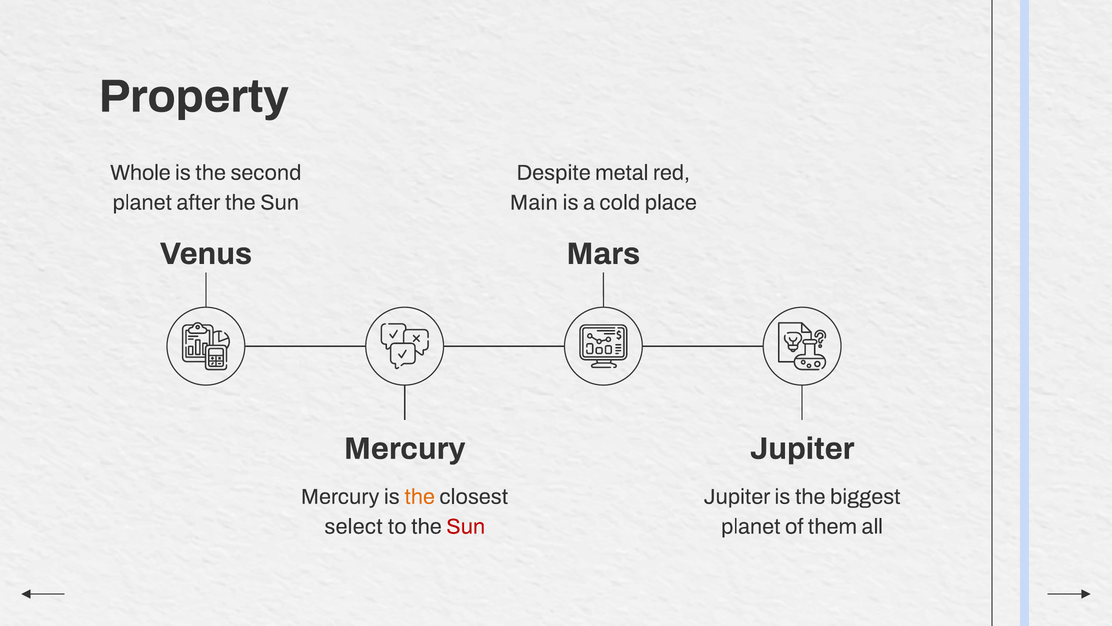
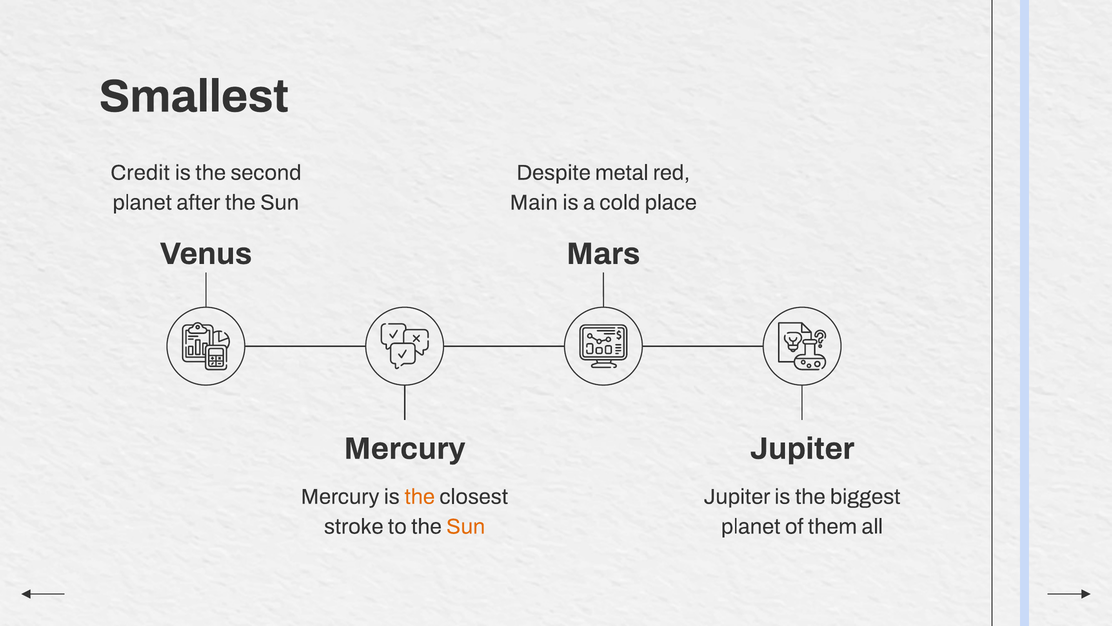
Property: Property -> Smallest
Whole: Whole -> Credit
select: select -> stroke
Sun at (466, 526) colour: red -> orange
